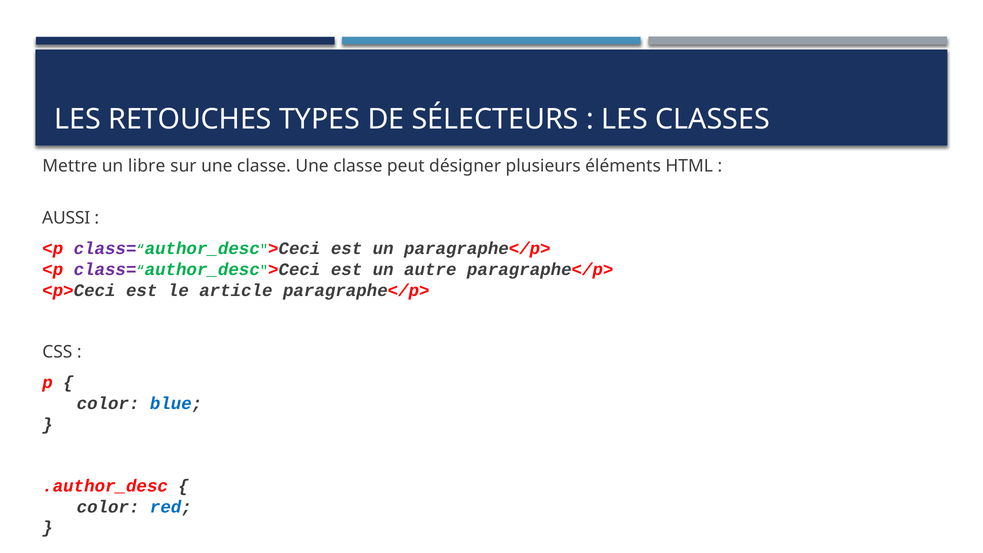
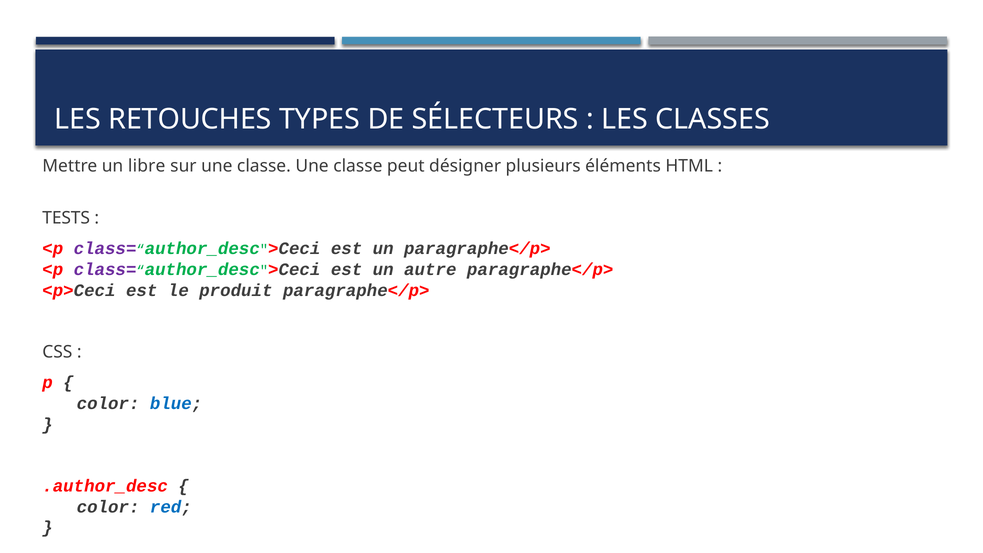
AUSSI: AUSSI -> TESTS
article: article -> produit
